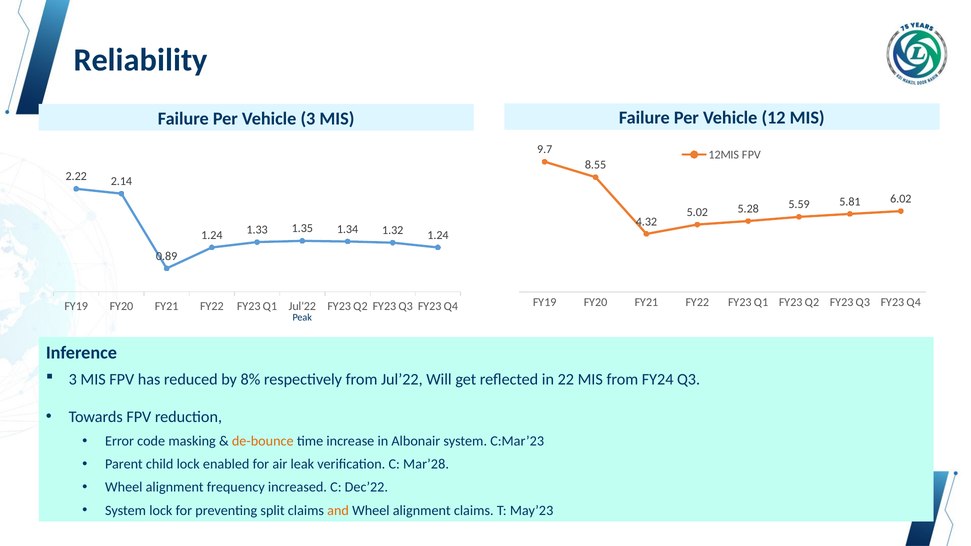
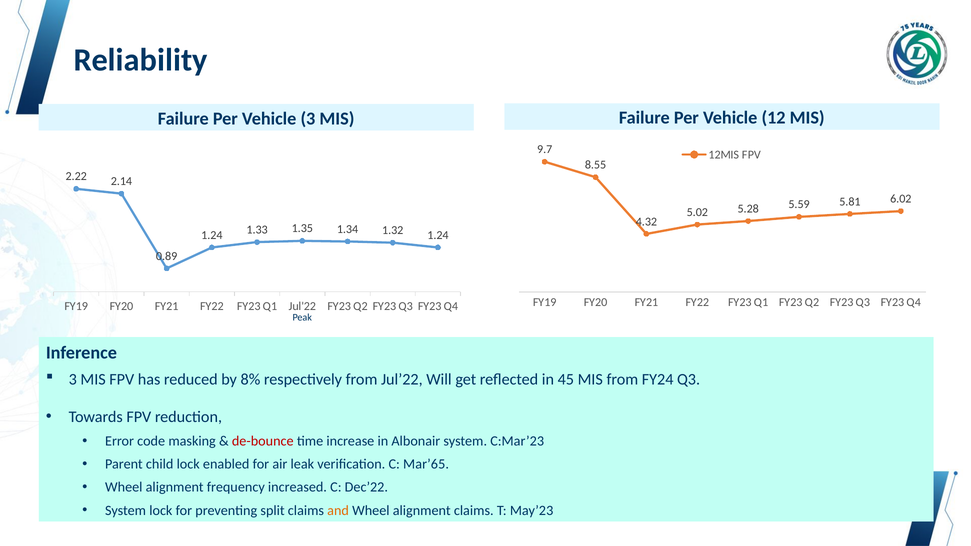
22: 22 -> 45
de-bounce colour: orange -> red
Mar’28: Mar’28 -> Mar’65
